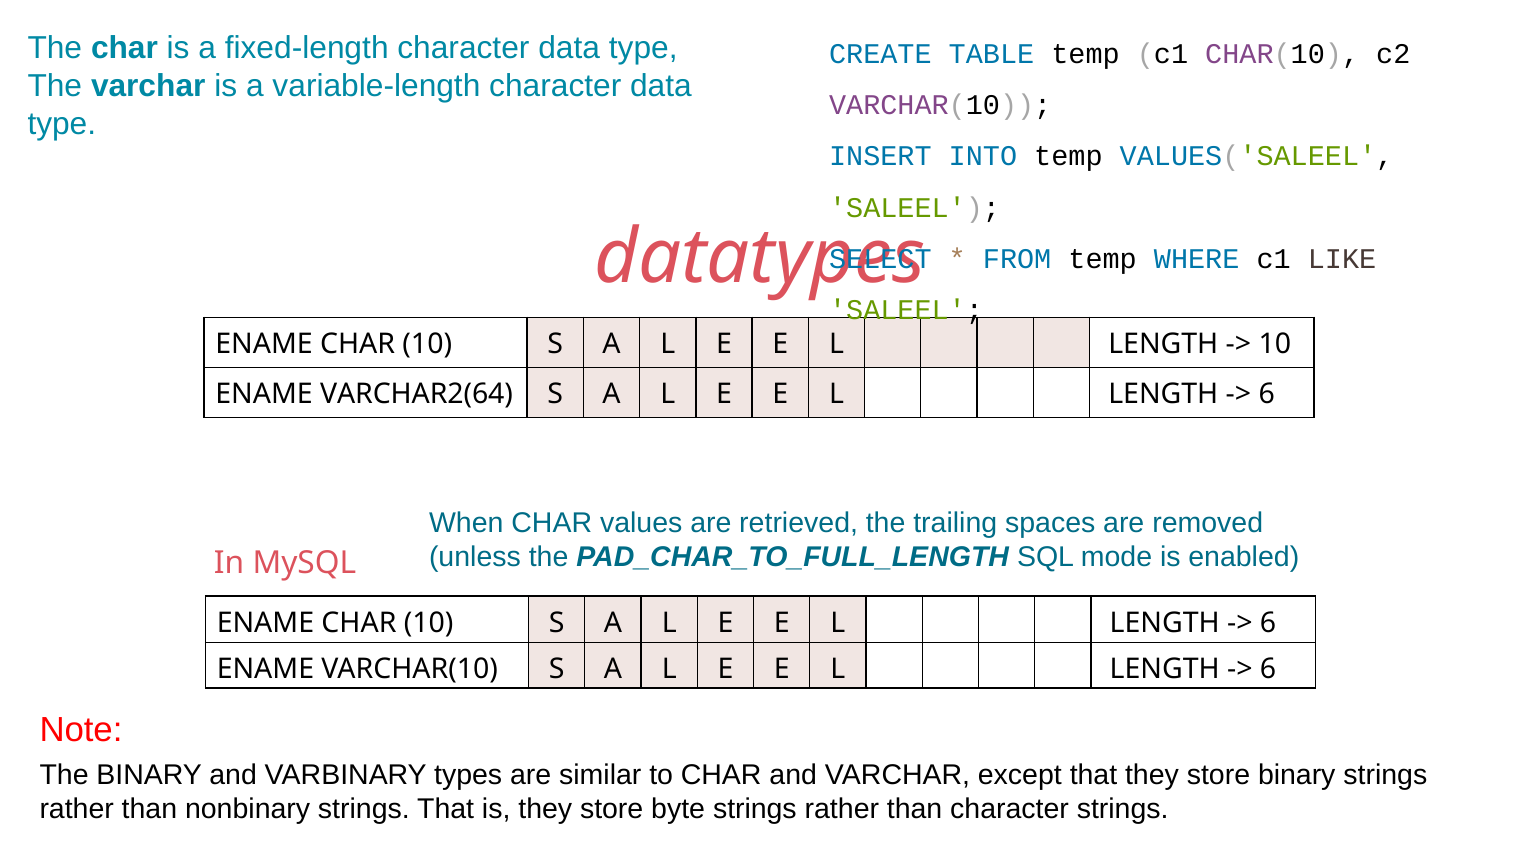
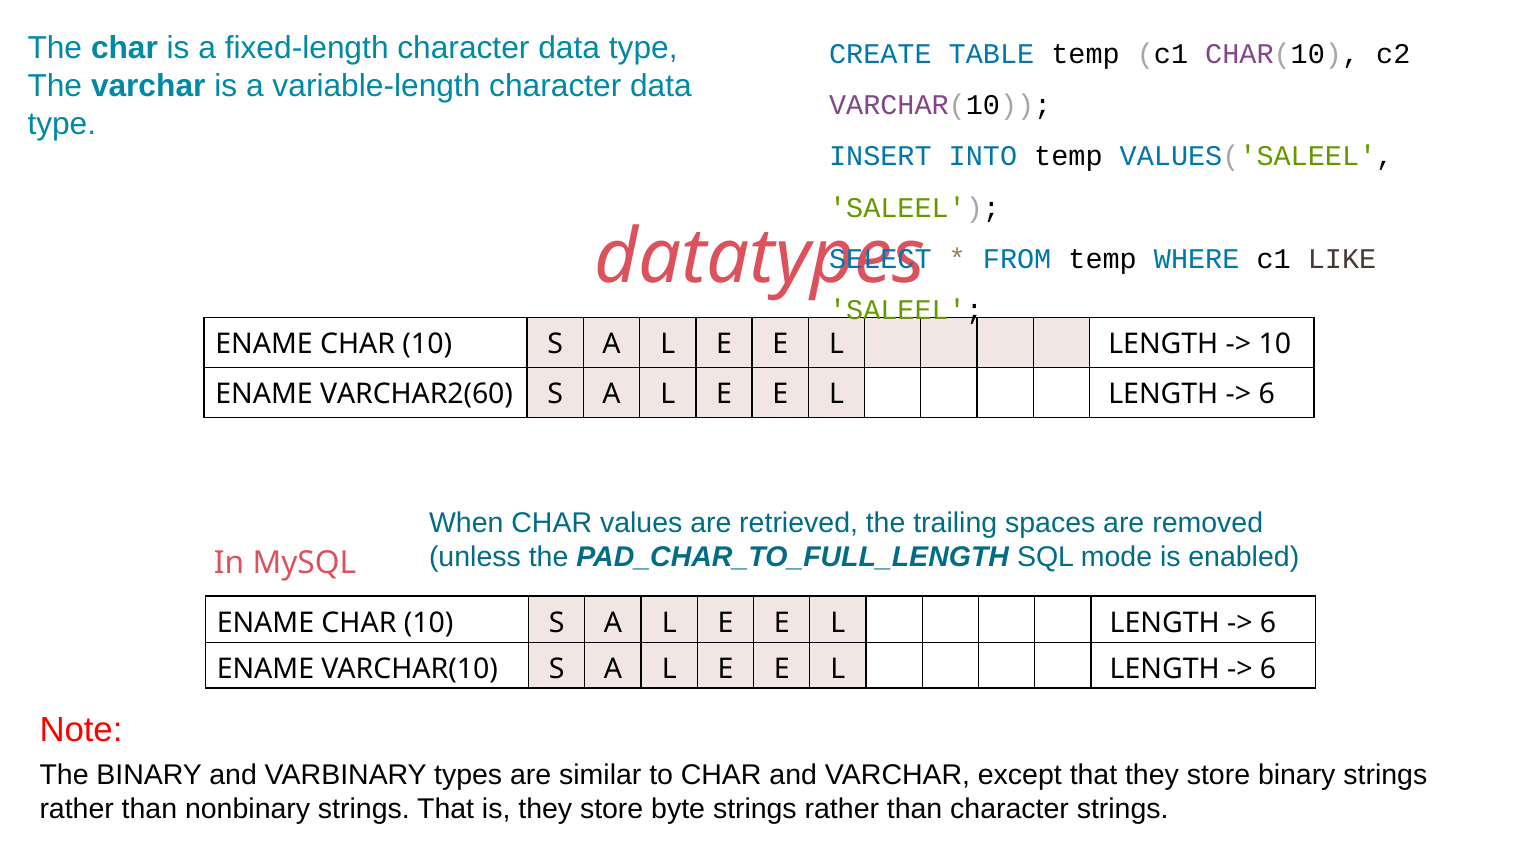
VARCHAR2(64: VARCHAR2(64 -> VARCHAR2(60
